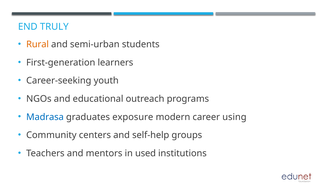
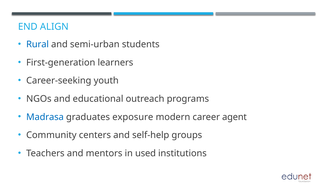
TRULY: TRULY -> ALIGN
Rural colour: orange -> blue
using: using -> agent
